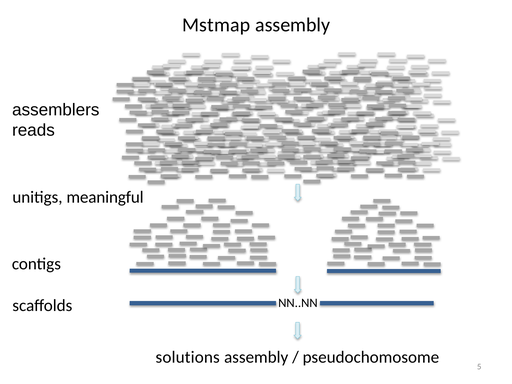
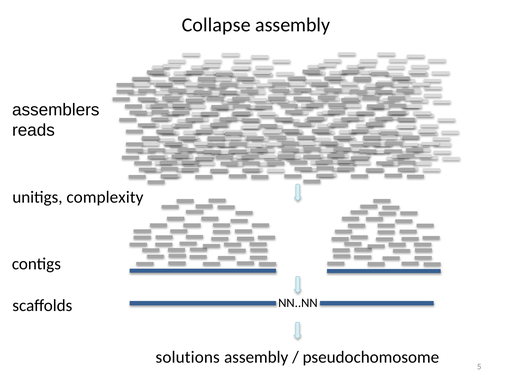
Mstmap: Mstmap -> Collapse
meaningful: meaningful -> complexity
